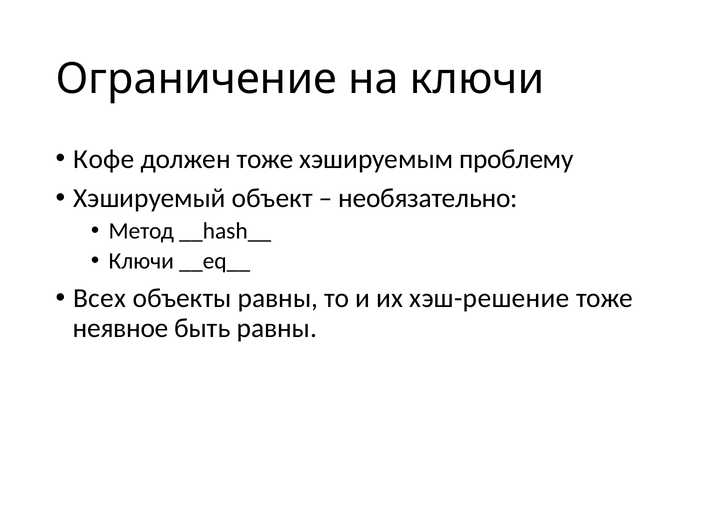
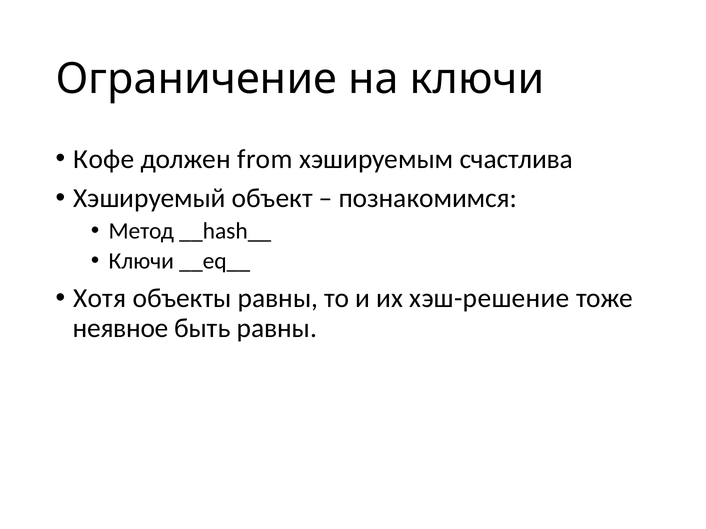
должен тоже: тоже -> from
проблему: проблему -> счастлива
необязательно: необязательно -> познакомимся
Всех: Всех -> Хотя
